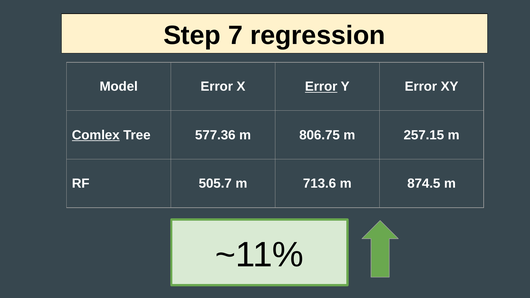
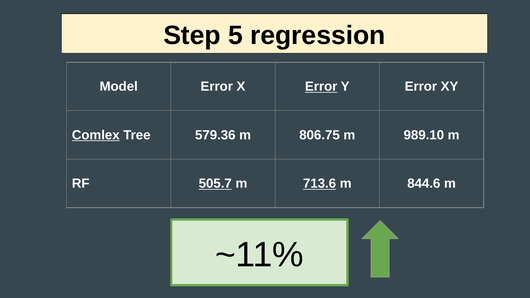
7: 7 -> 5
577.36: 577.36 -> 579.36
257.15: 257.15 -> 989.10
505.7 underline: none -> present
713.6 underline: none -> present
874.5: 874.5 -> 844.6
